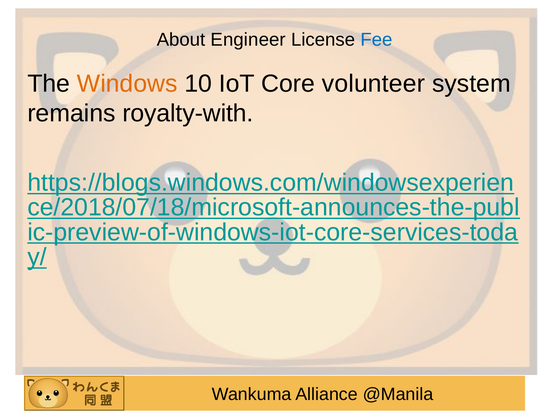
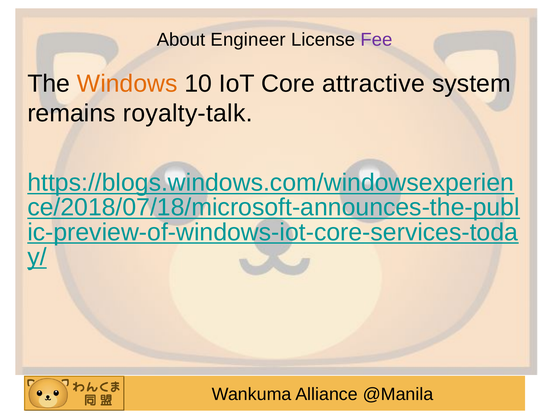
Fee colour: blue -> purple
volunteer: volunteer -> attractive
royalty-with: royalty-with -> royalty-talk
